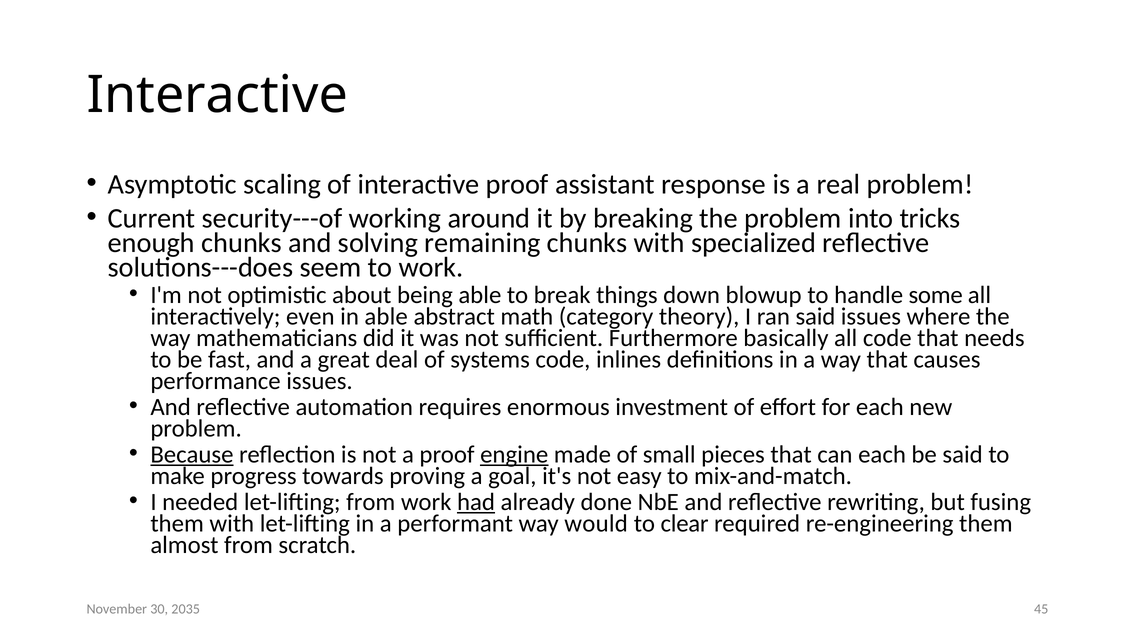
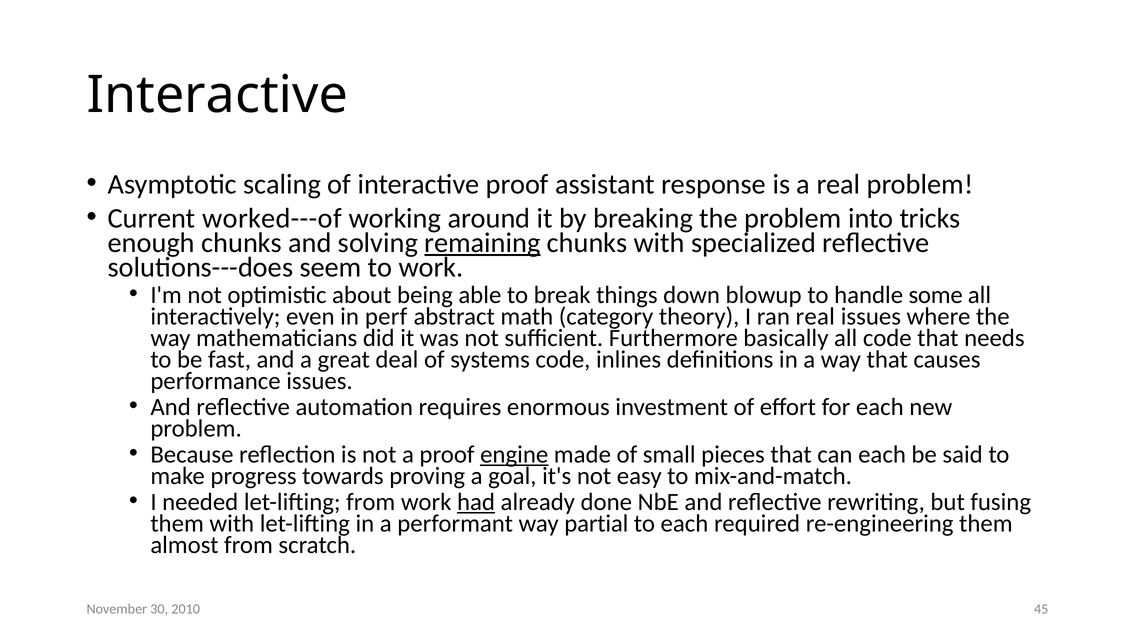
security---of: security---of -> worked---of
remaining underline: none -> present
in able: able -> perf
ran said: said -> real
Because underline: present -> none
would: would -> partial
to clear: clear -> each
2035: 2035 -> 2010
